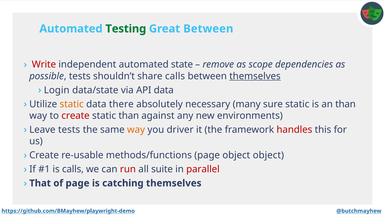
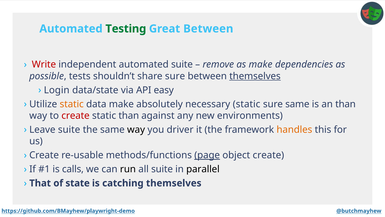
automated state: state -> suite
as scope: scope -> make
share calls: calls -> sure
API data: data -> easy
data there: there -> make
necessary many: many -> static
sure static: static -> same
Leave tests: tests -> suite
way at (136, 129) colour: orange -> black
handles colour: red -> orange
page at (207, 155) underline: none -> present
object object: object -> create
run colour: red -> black
parallel colour: red -> black
of page: page -> state
